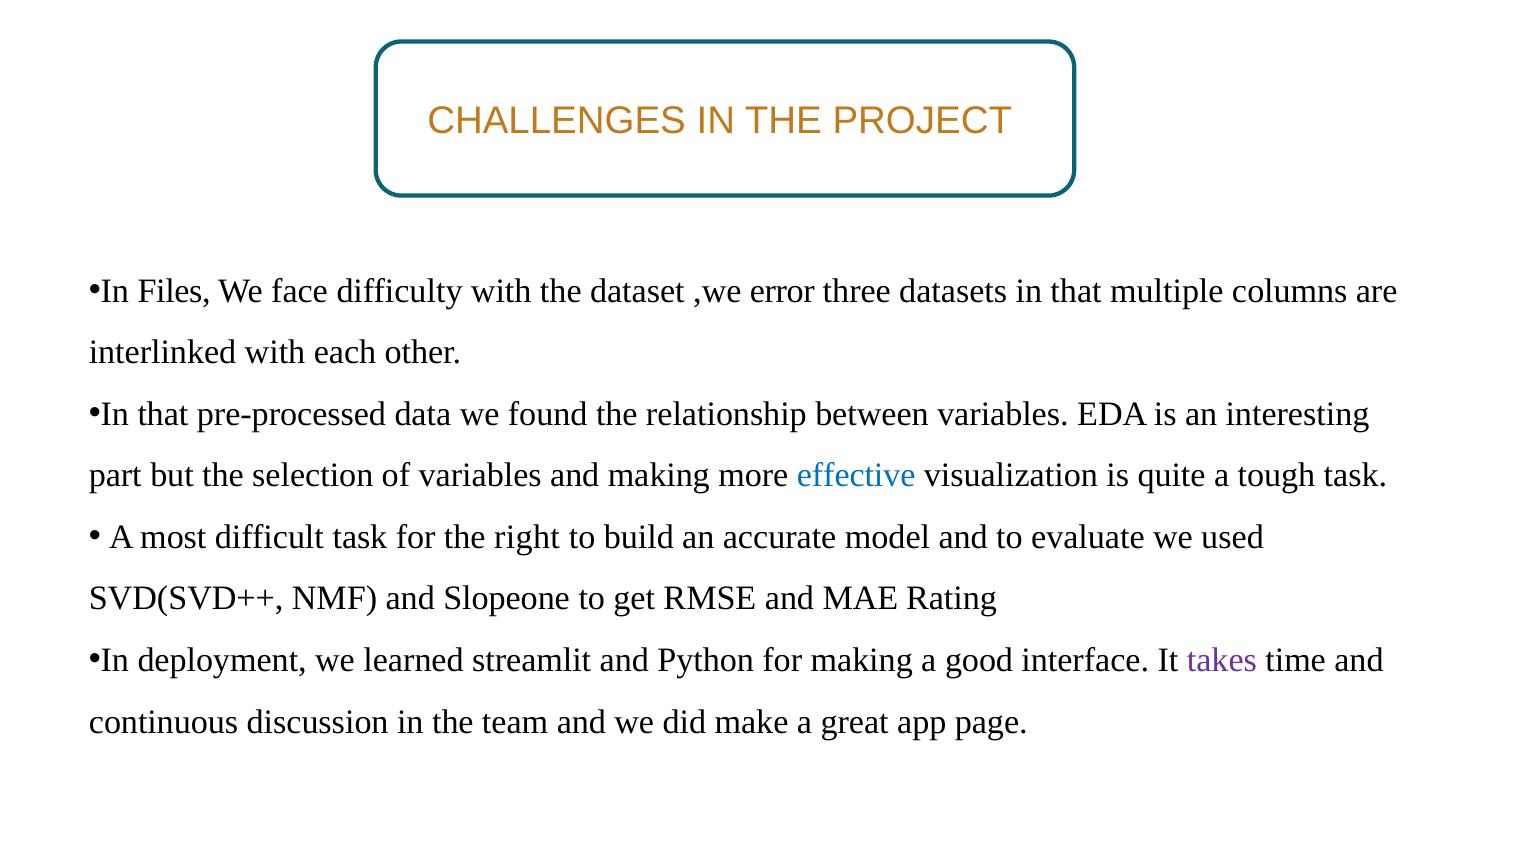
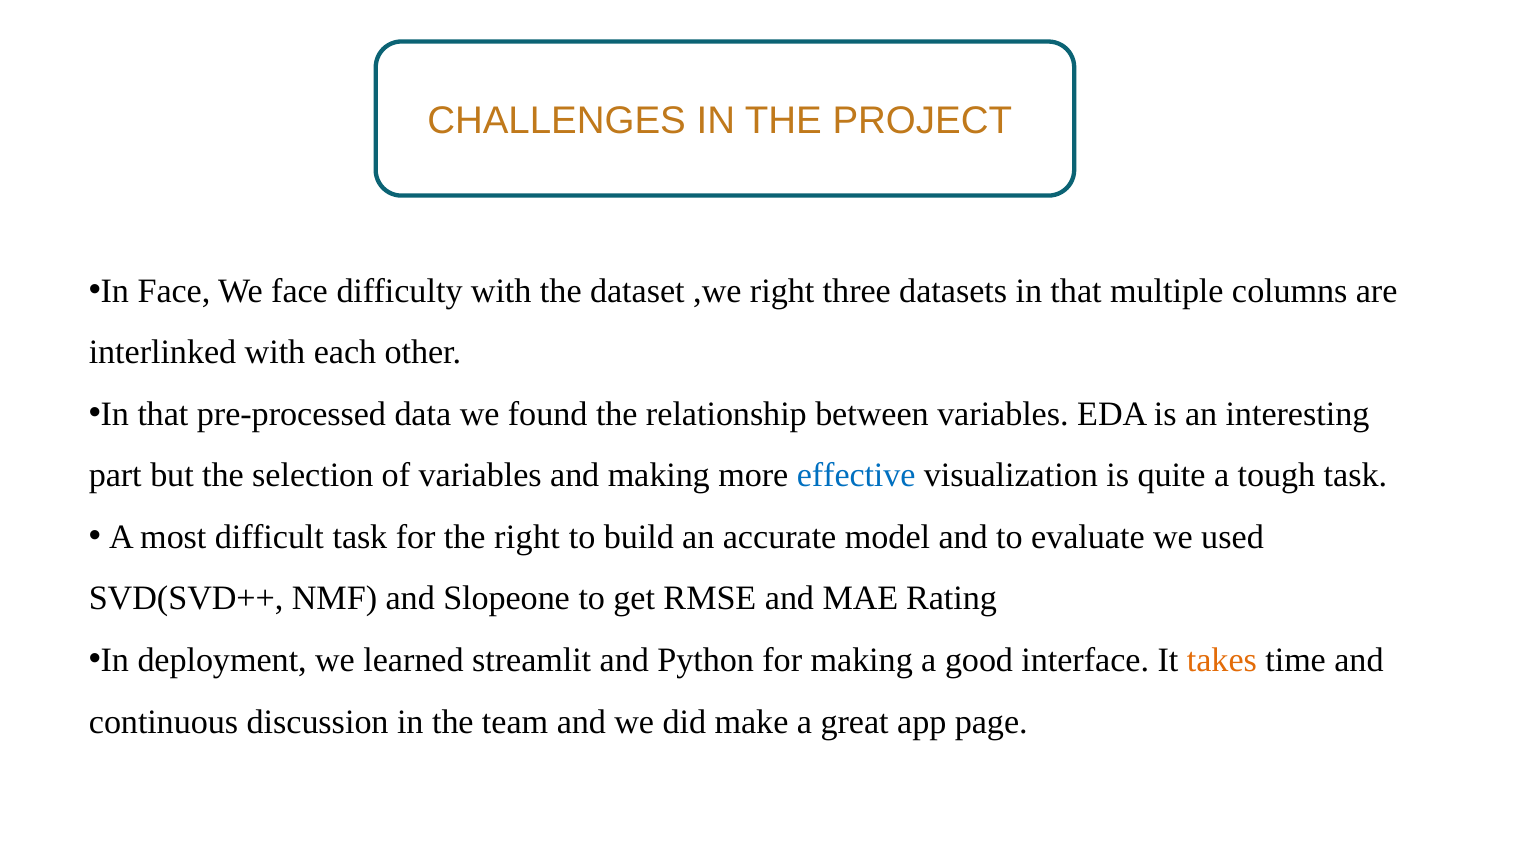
In Files: Files -> Face
,we error: error -> right
takes colour: purple -> orange
